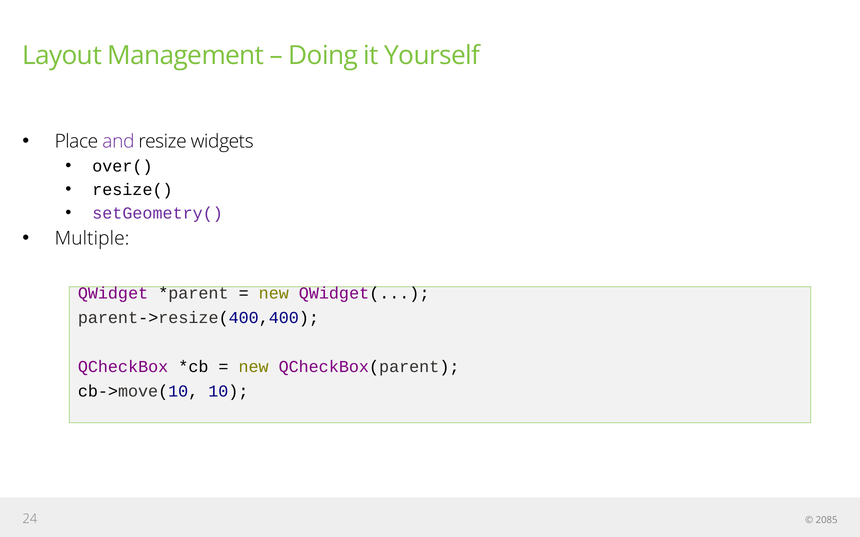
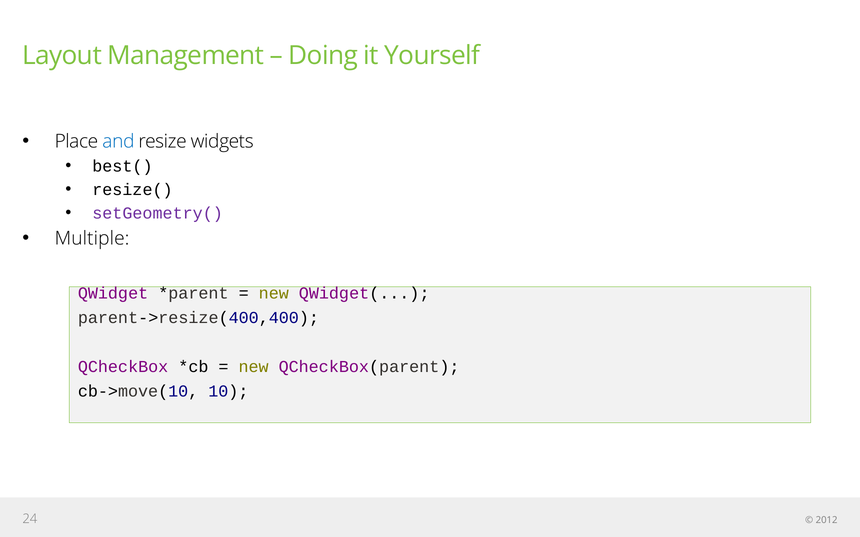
and colour: purple -> blue
over(: over( -> best(
2085: 2085 -> 2012
